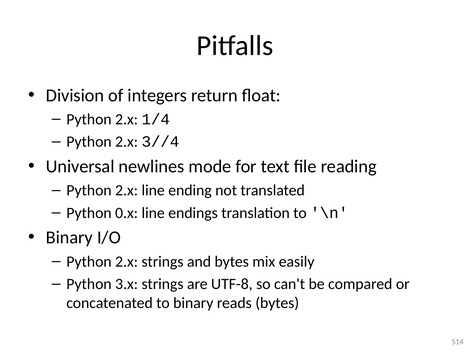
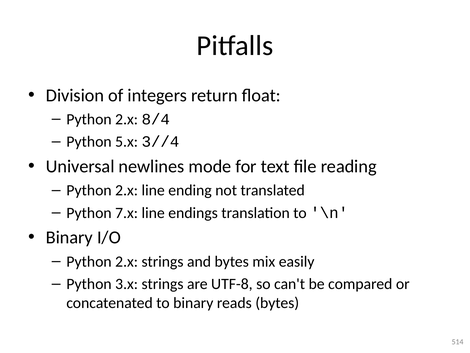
1/4: 1/4 -> 8/4
2.x at (127, 141): 2.x -> 5.x
0.x: 0.x -> 7.x
